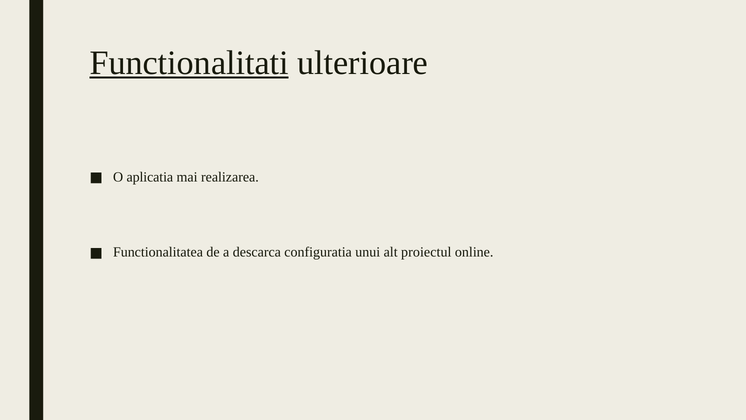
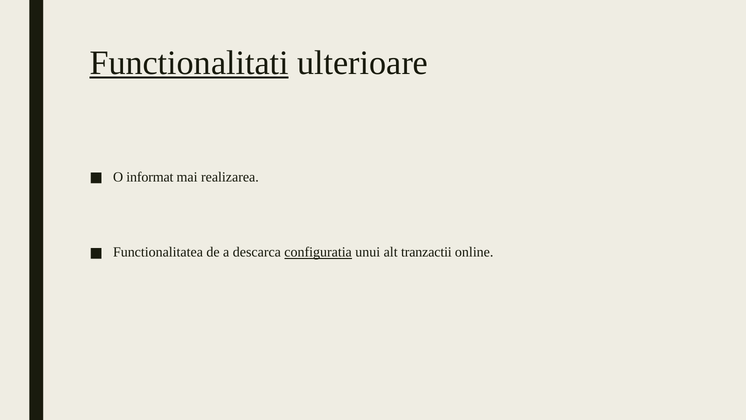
aplicatia: aplicatia -> informat
configuratia underline: none -> present
proiectul: proiectul -> tranzactii
